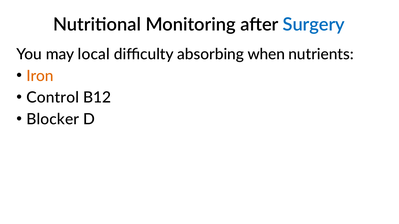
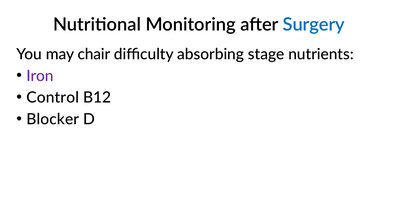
local: local -> chair
when: when -> stage
Iron colour: orange -> purple
